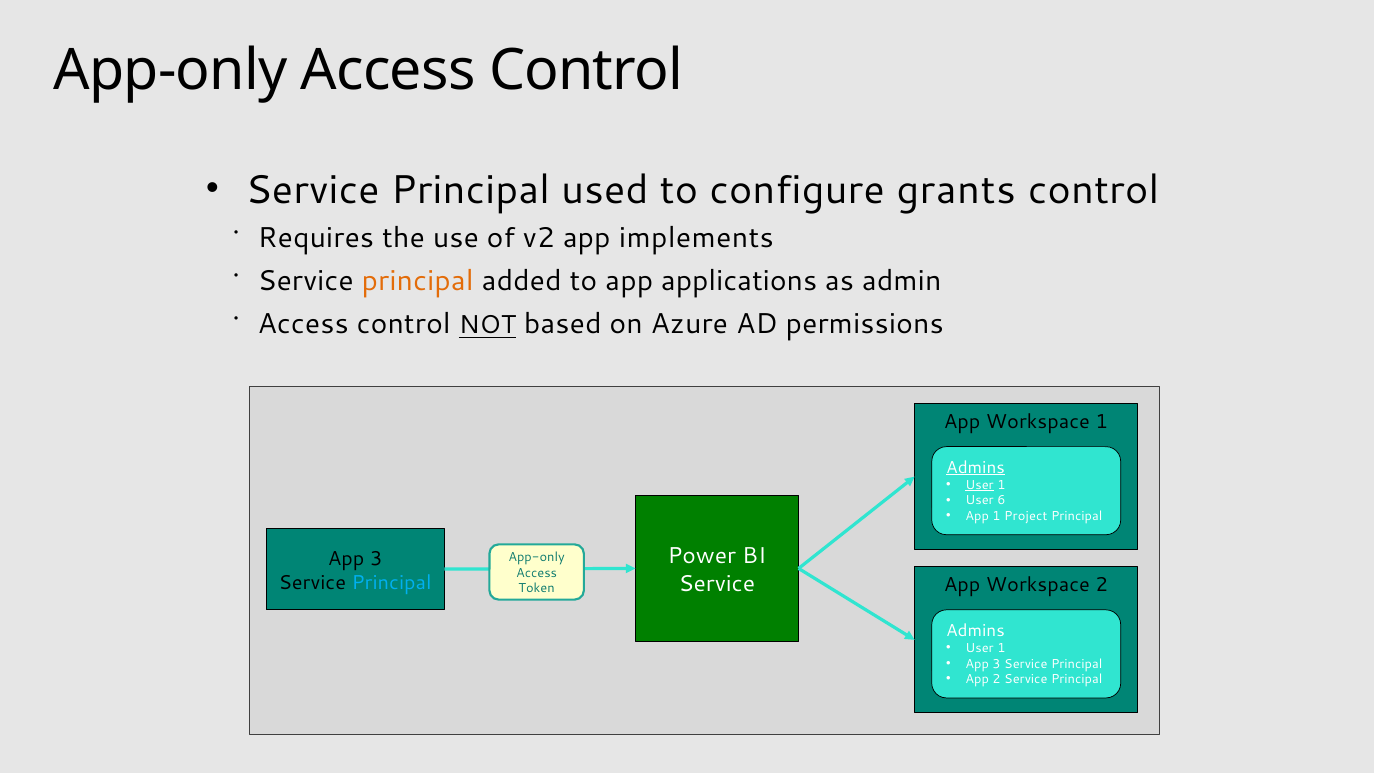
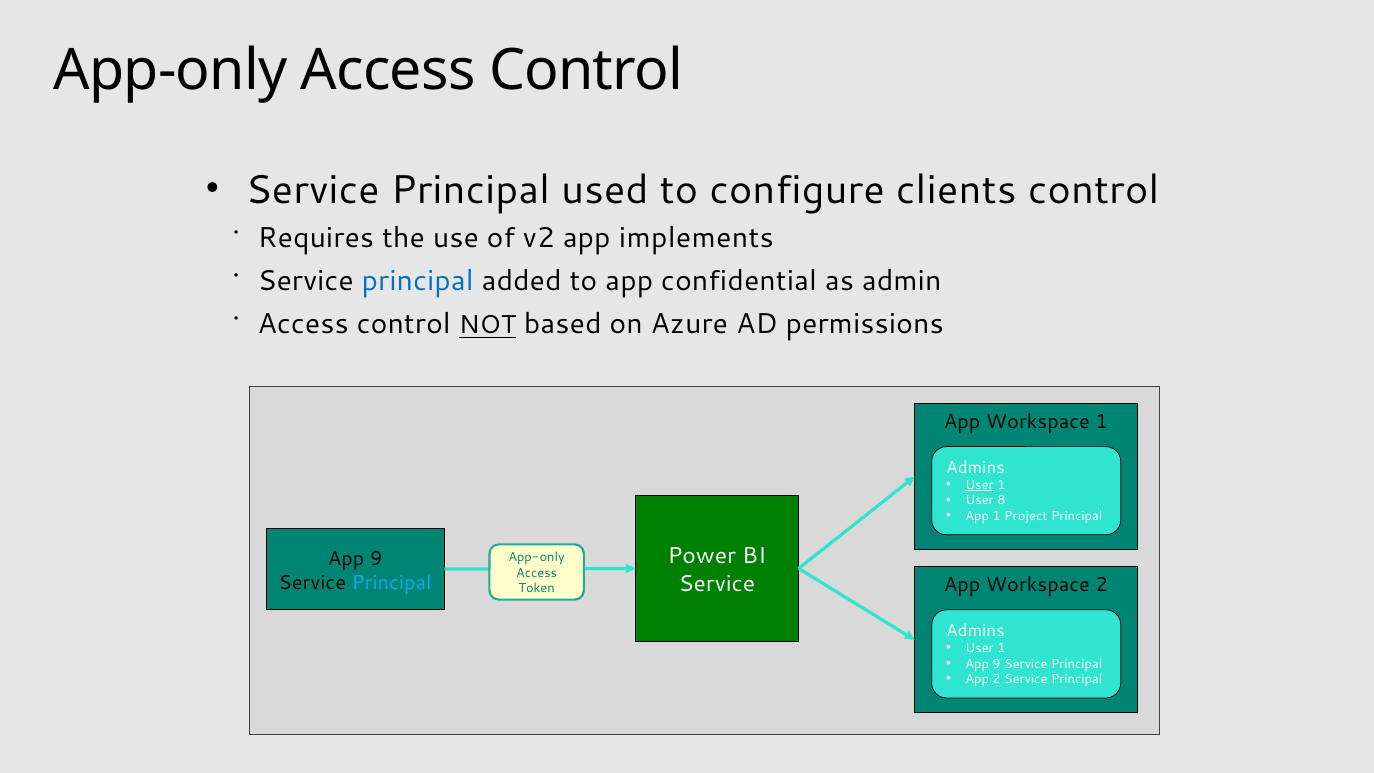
grants: grants -> clients
principal at (418, 281) colour: orange -> blue
applications: applications -> confidential
Admins at (976, 467) underline: present -> none
6: 6 -> 8
3 at (376, 558): 3 -> 9
3 at (997, 664): 3 -> 9
